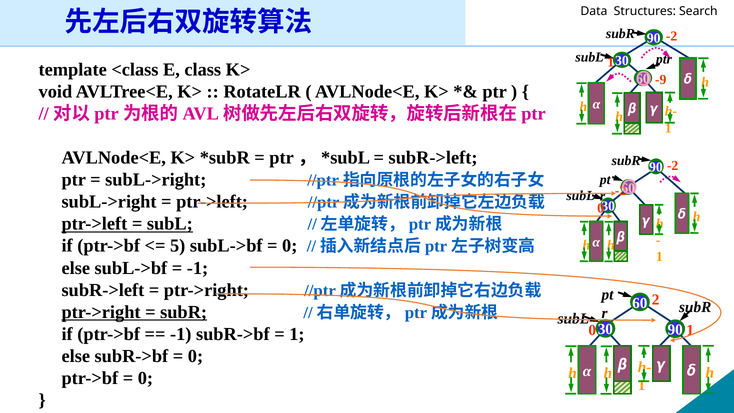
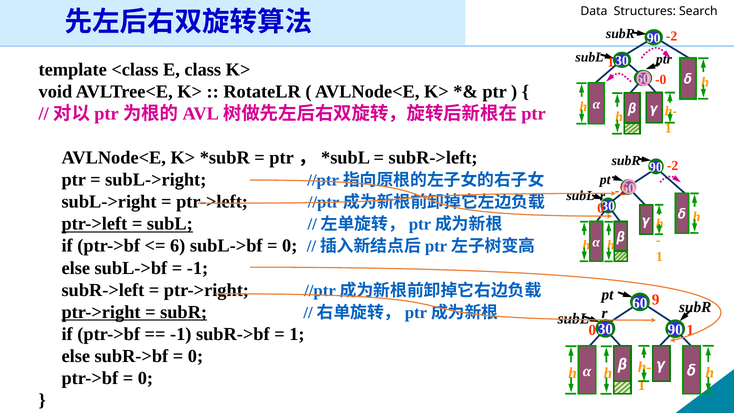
-9: -9 -> -0
5: 5 -> 6
2: 2 -> 9
